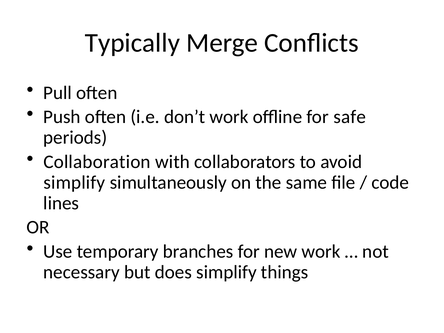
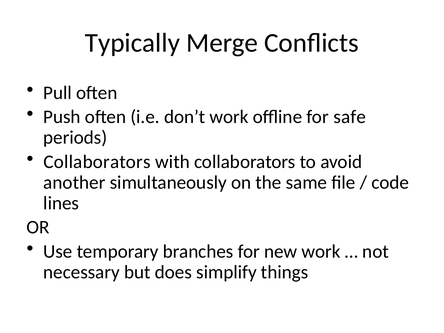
Collaboration at (97, 162): Collaboration -> Collaborators
simplify at (74, 182): simplify -> another
